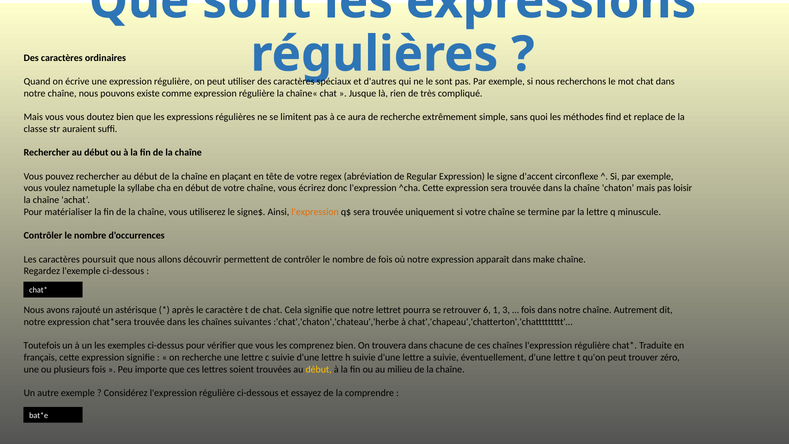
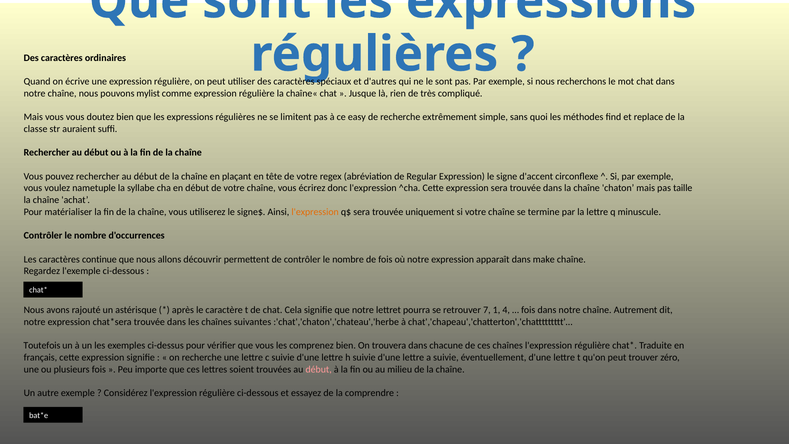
existe: existe -> mylist
aura: aura -> easy
loisir: loisir -> taille
poursuit: poursuit -> continue
6: 6 -> 7
3: 3 -> 4
début at (319, 369) colour: yellow -> pink
